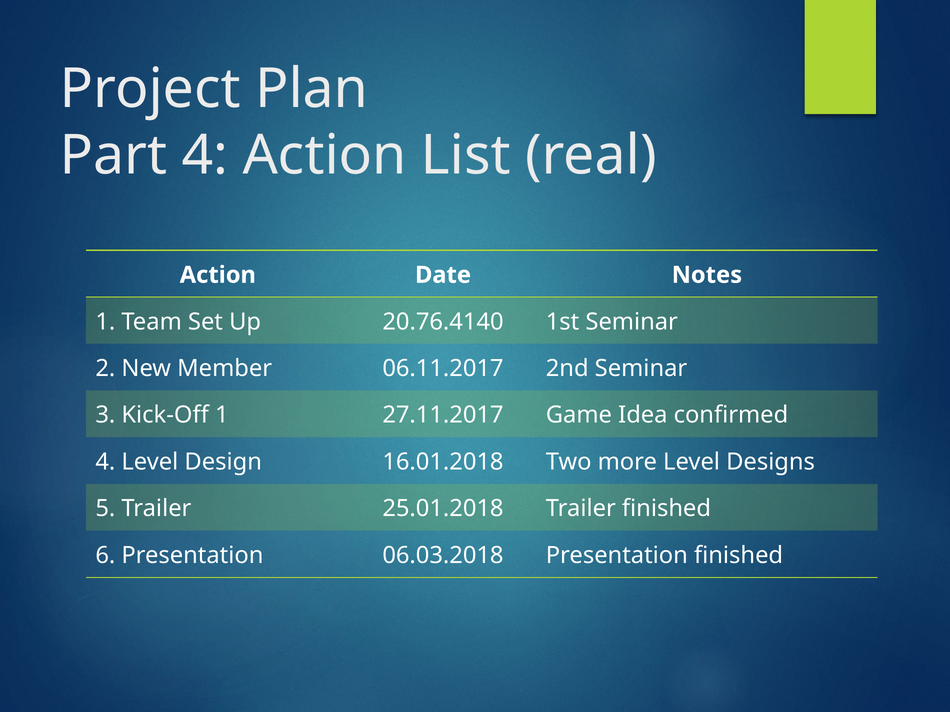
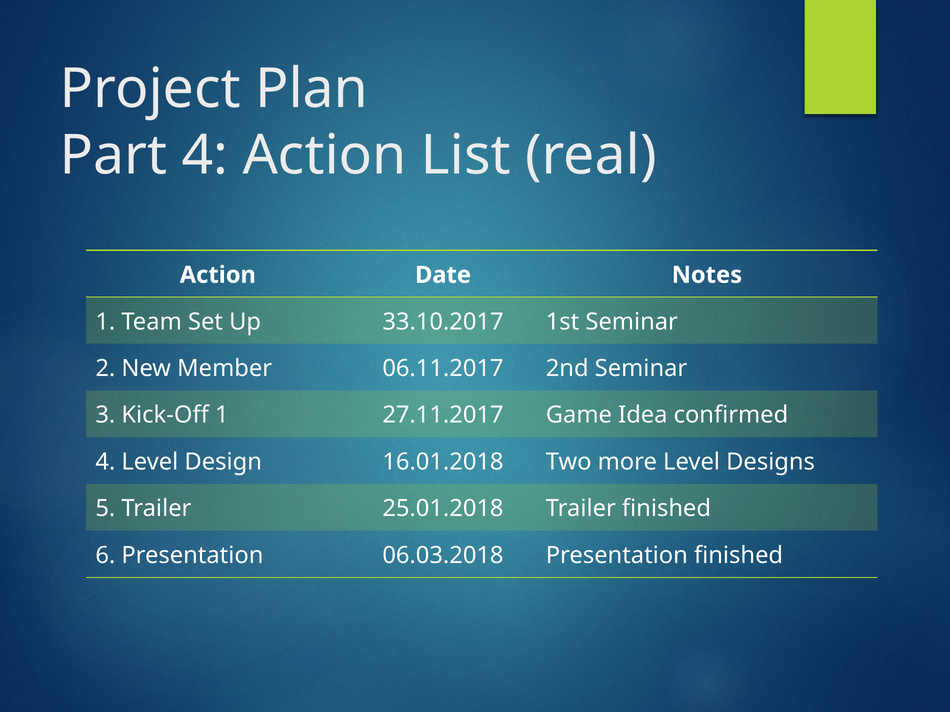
20.76.4140: 20.76.4140 -> 33.10.2017
